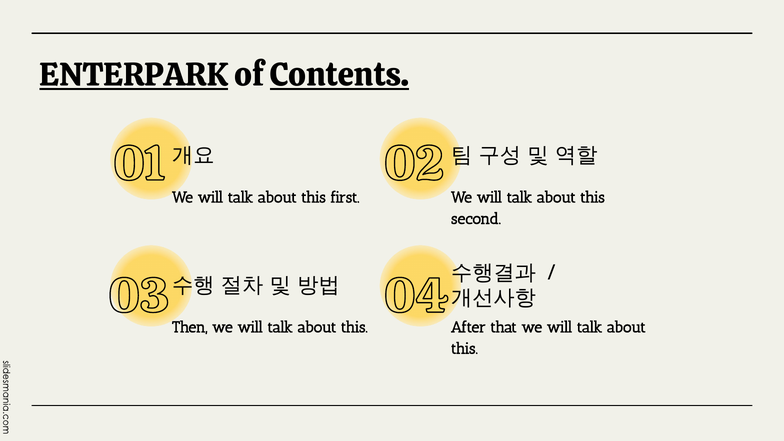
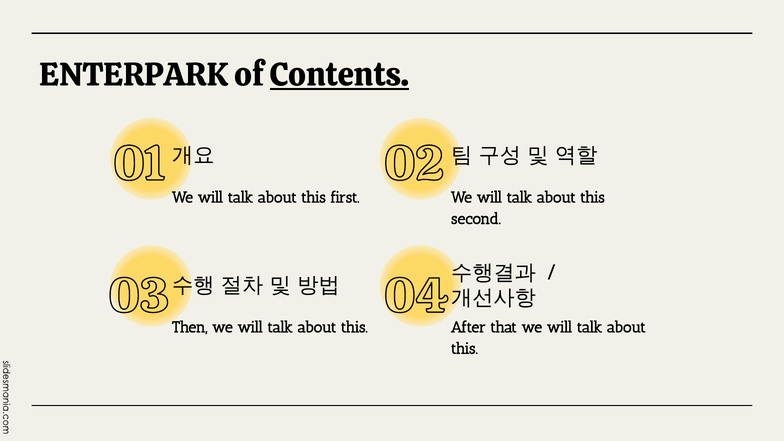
ENTERPARK underline: present -> none
